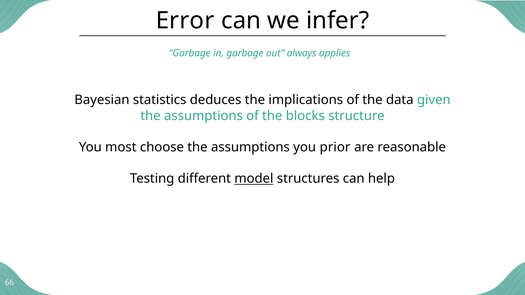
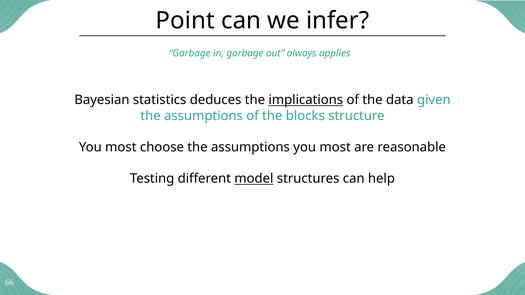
Error: Error -> Point
implications underline: none -> present
assumptions you prior: prior -> most
